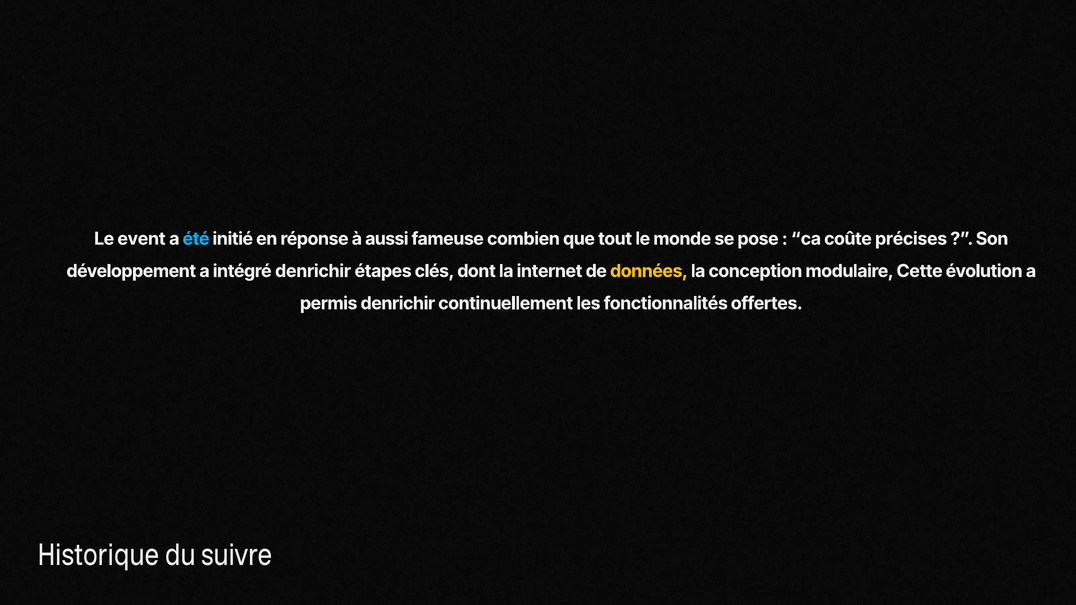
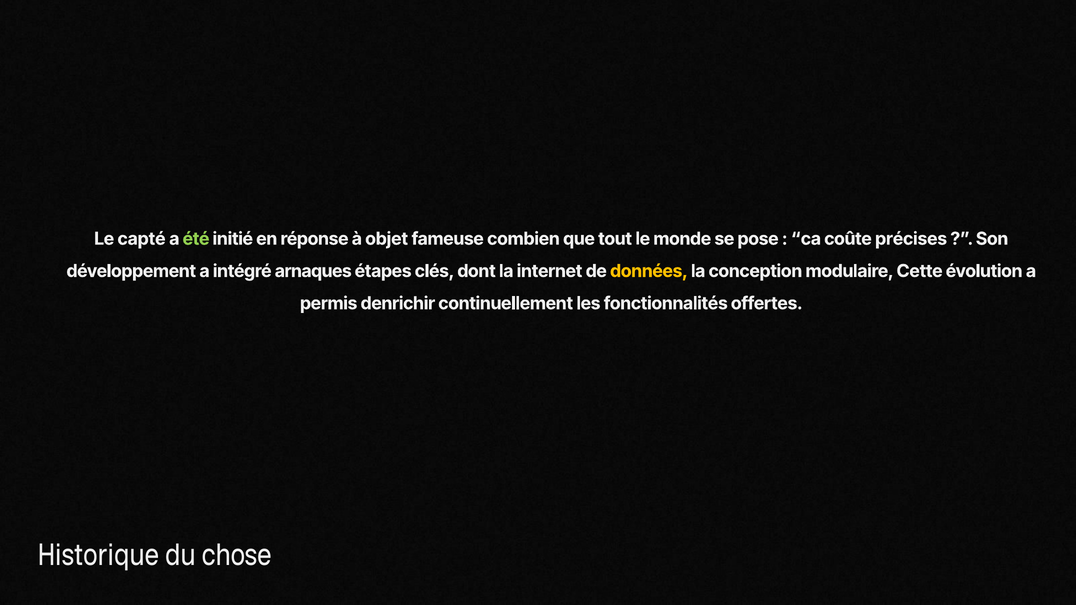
event: event -> capté
été colour: light blue -> light green
aussi: aussi -> objet
intégré denrichir: denrichir -> arnaques
suivre: suivre -> chose
